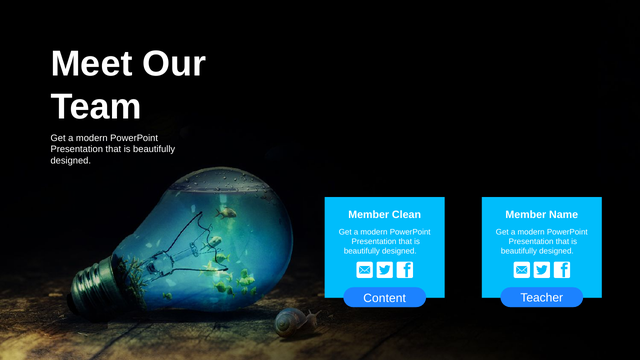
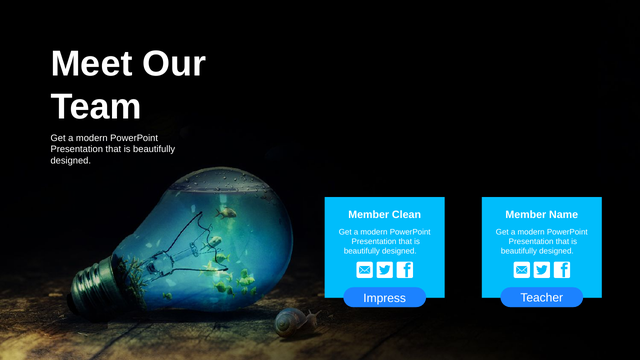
Content: Content -> Impress
